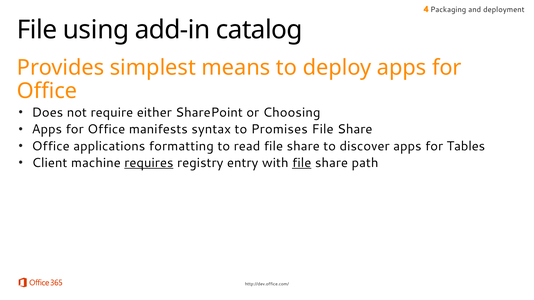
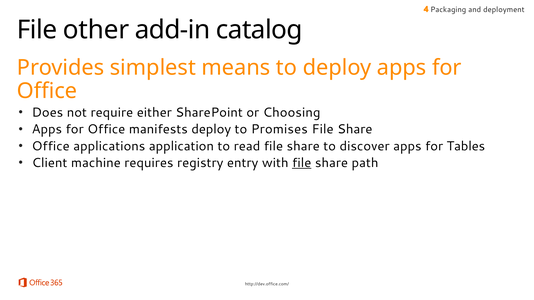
using: using -> other
manifests syntax: syntax -> deploy
formatting: formatting -> application
requires underline: present -> none
